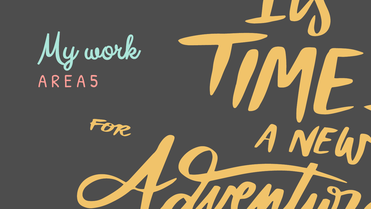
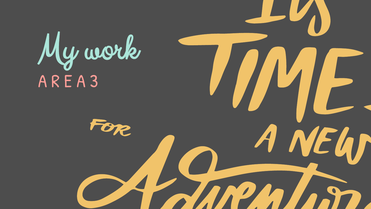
5: 5 -> 3
